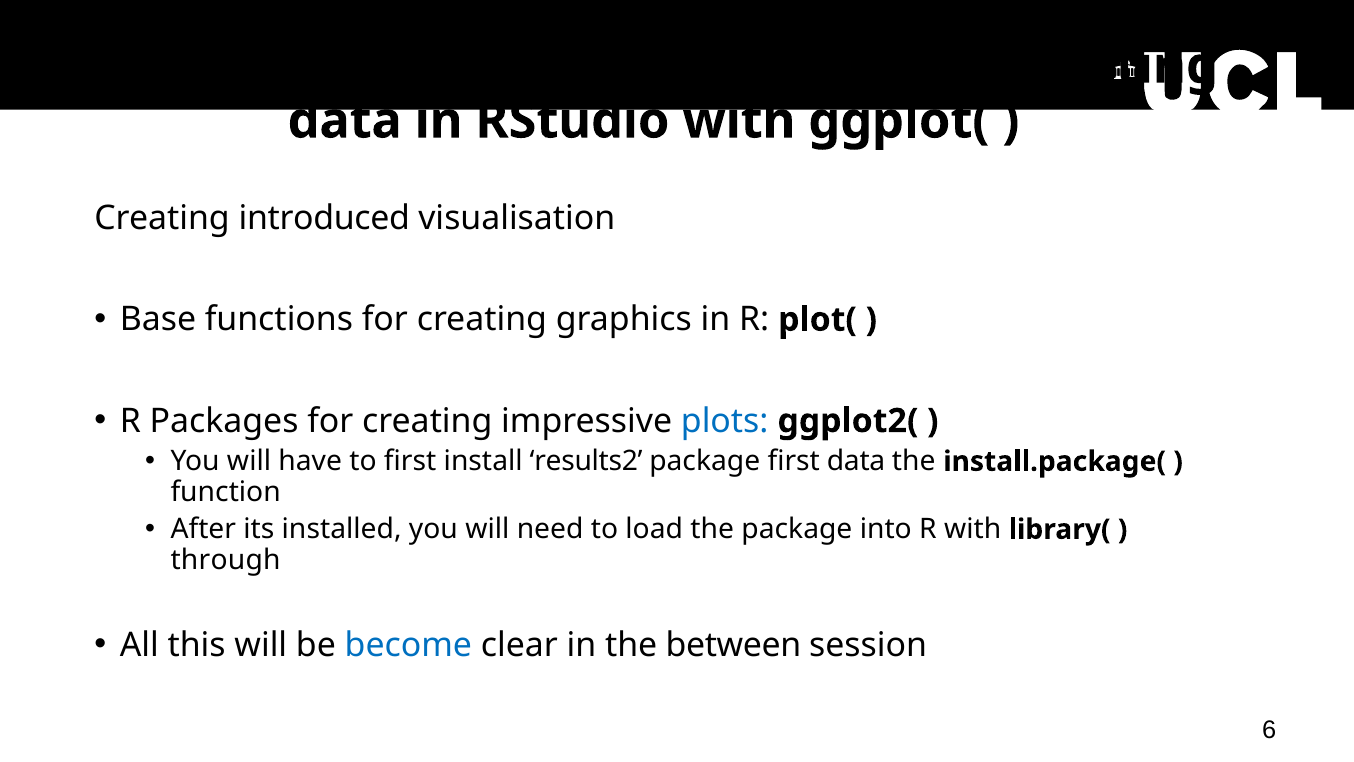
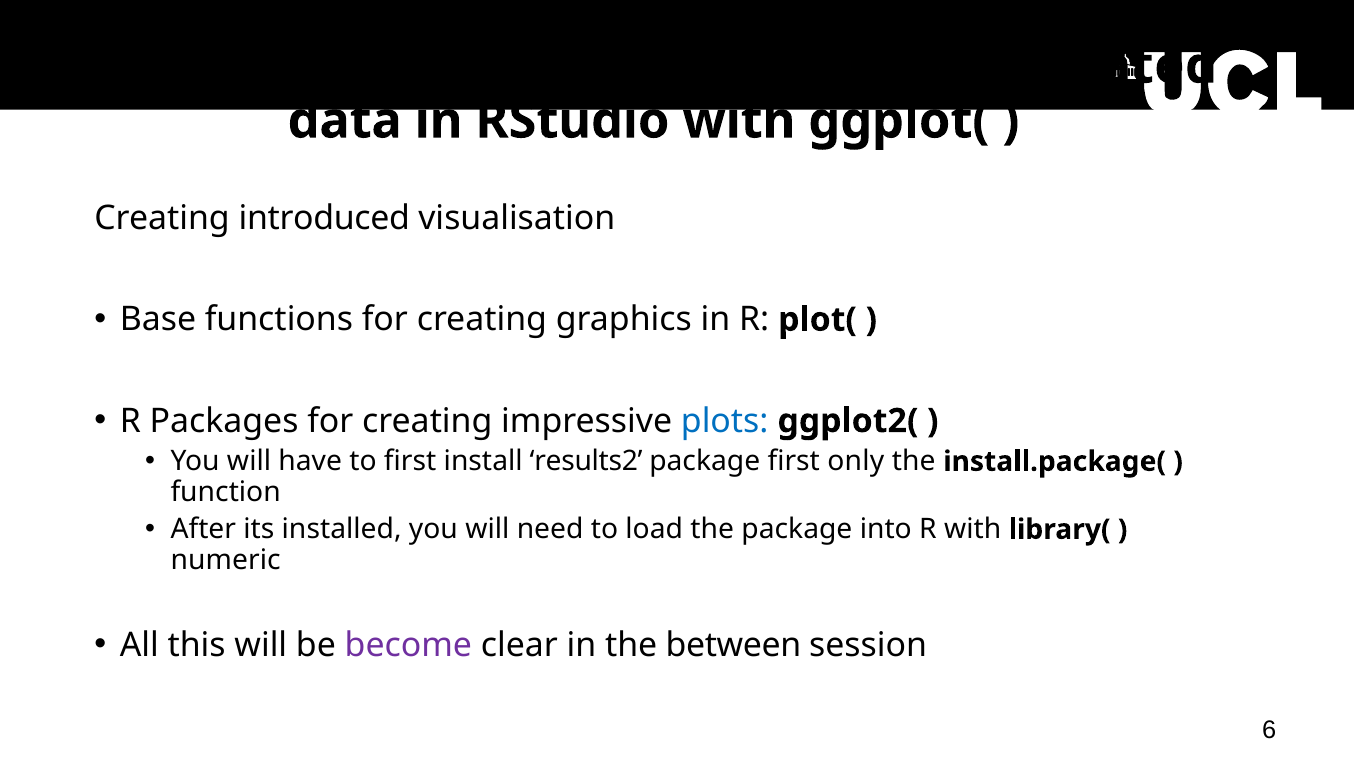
restricting: restricting -> calculated
first data: data -> only
through: through -> numeric
become colour: blue -> purple
